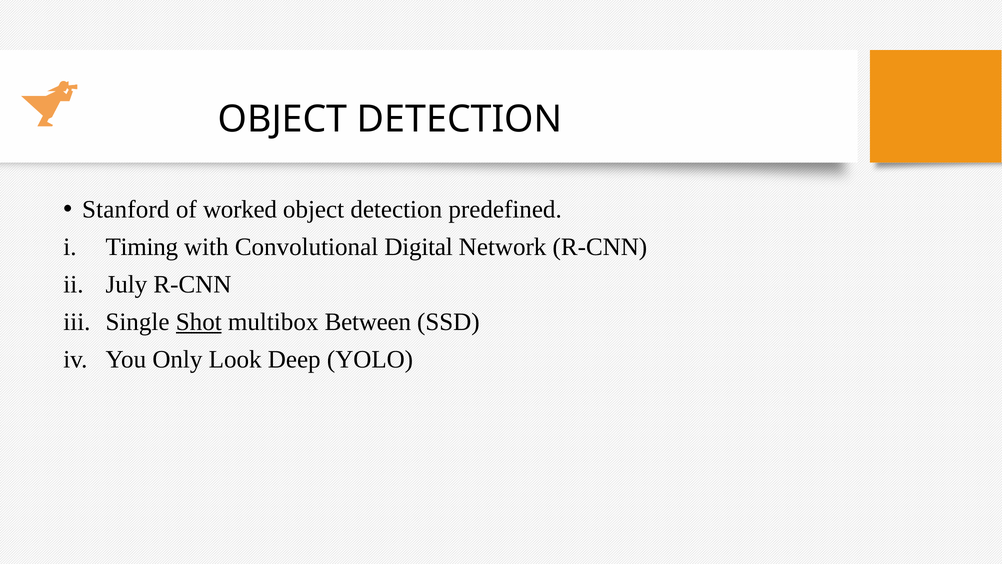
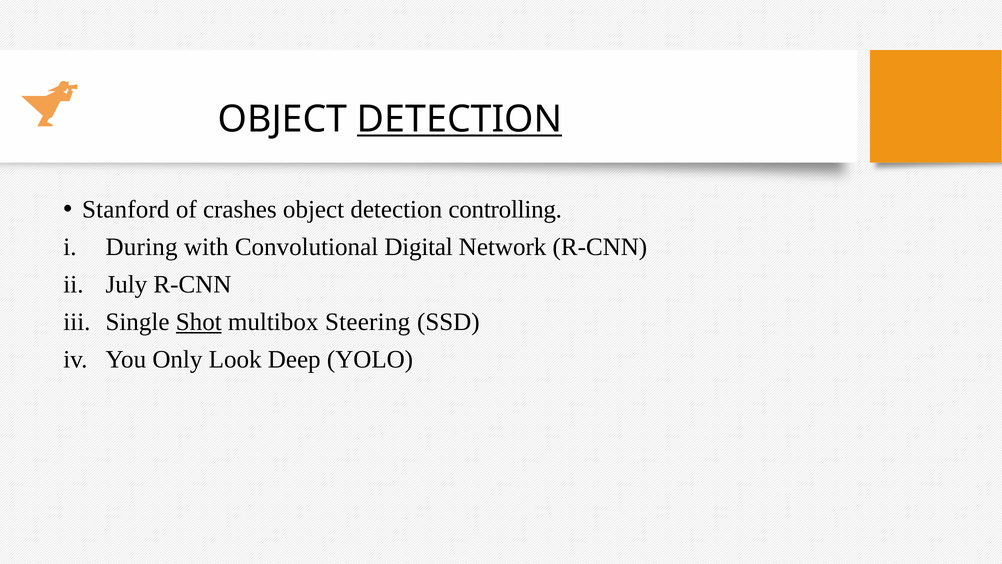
DETECTION at (460, 119) underline: none -> present
worked: worked -> crashes
predefined: predefined -> controlling
Timing: Timing -> During
Between: Between -> Steering
